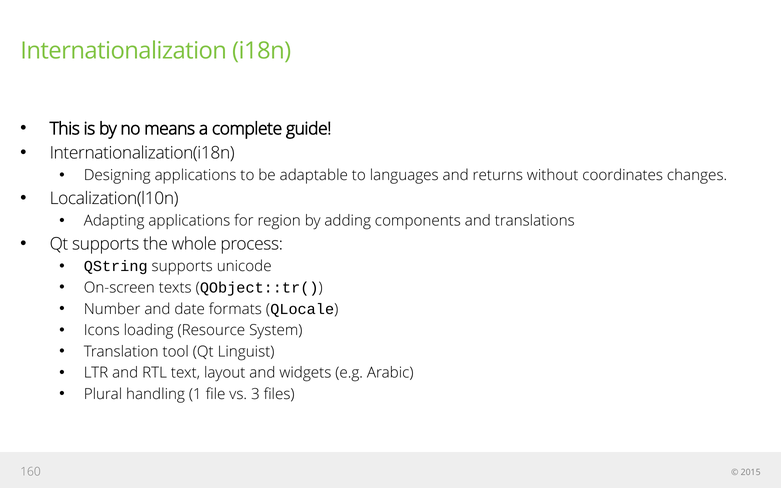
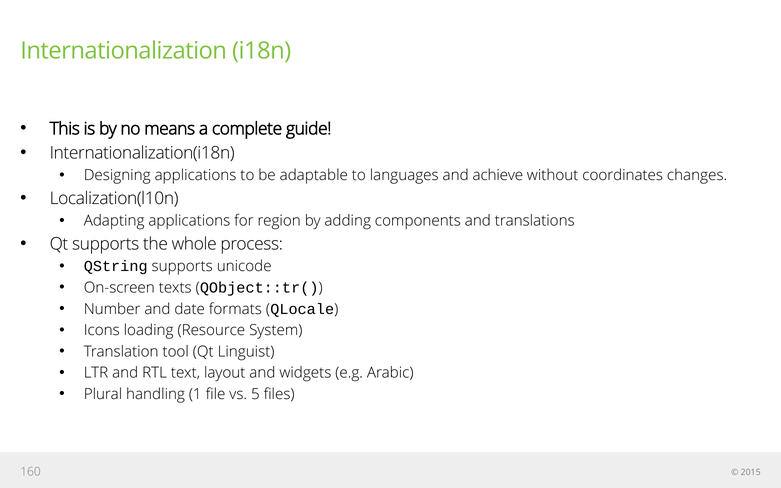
returns: returns -> achieve
3: 3 -> 5
